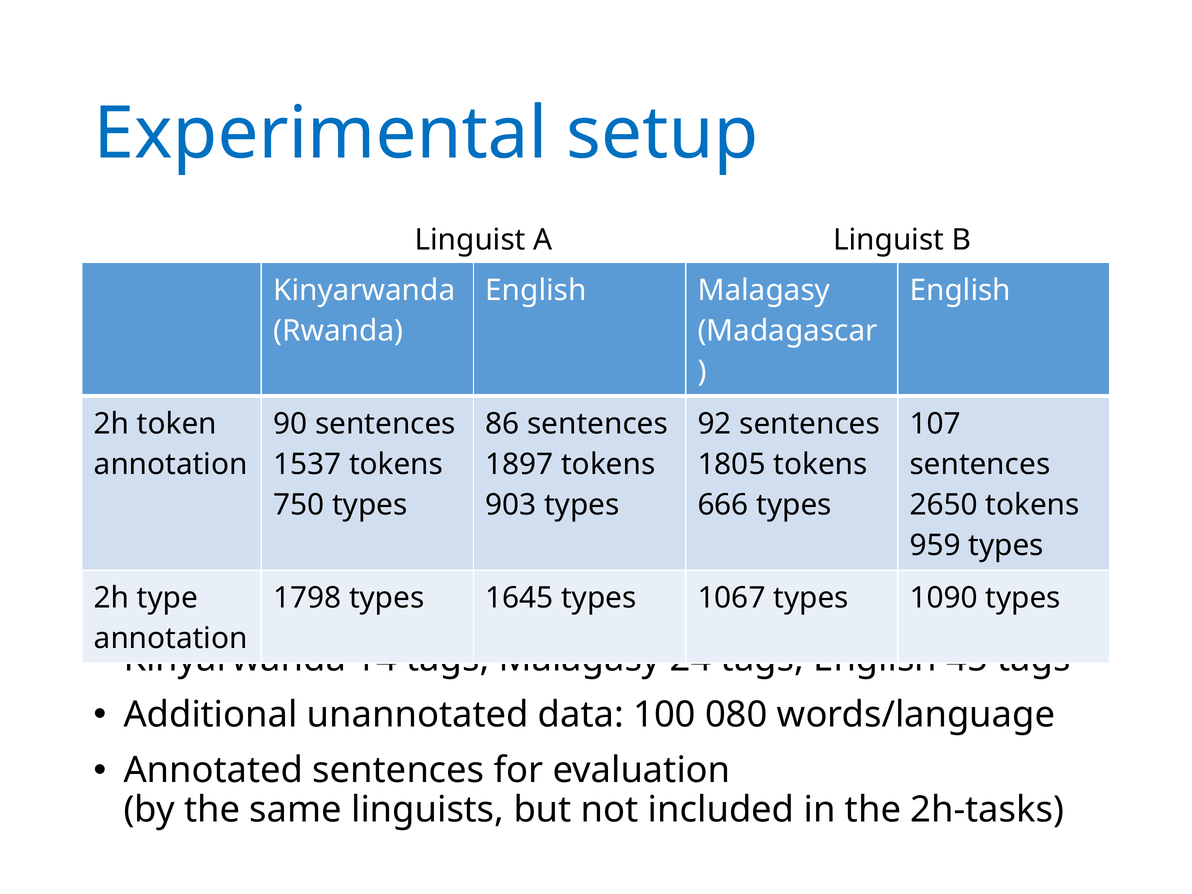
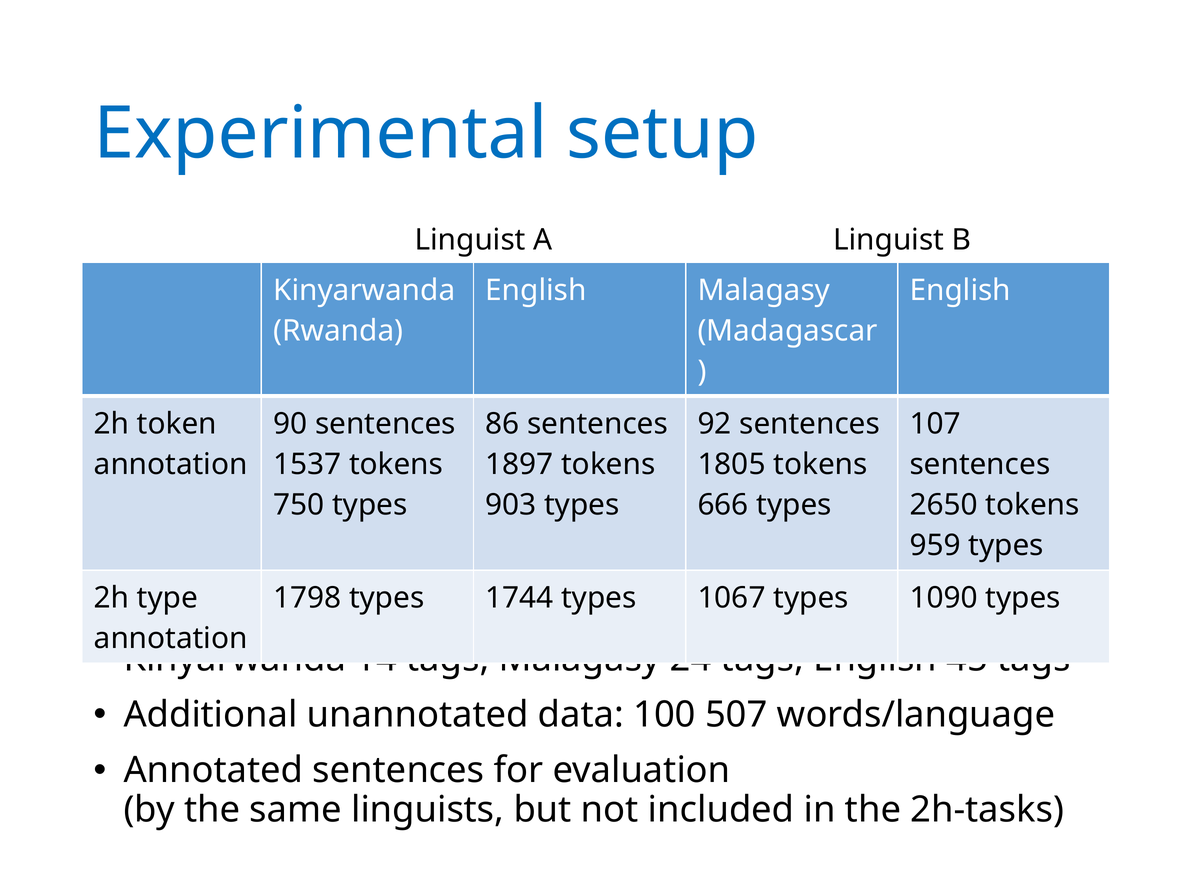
1645: 1645 -> 1744
080: 080 -> 507
